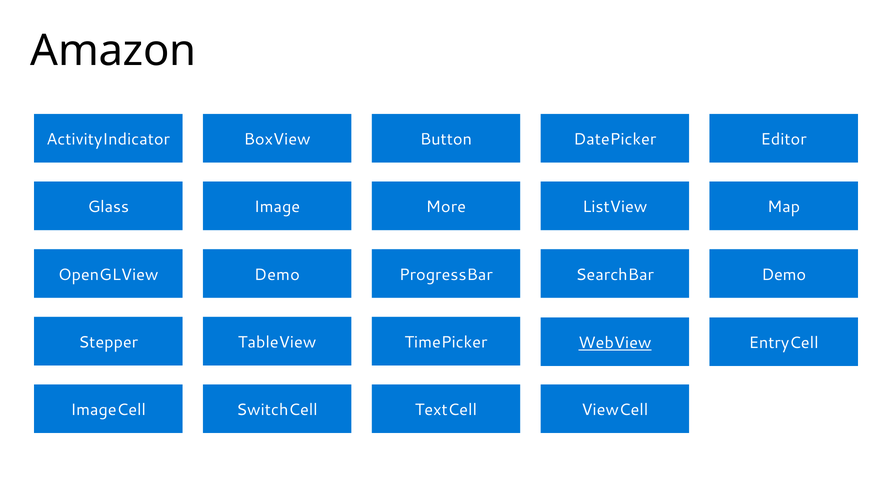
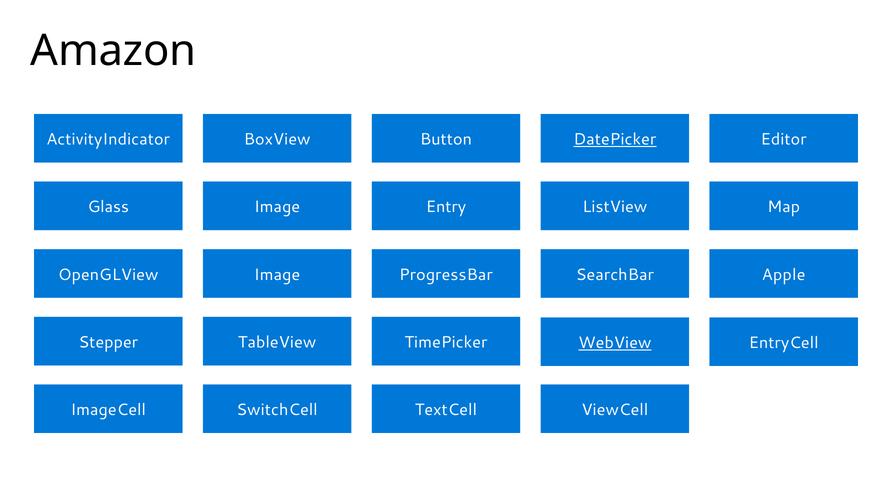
DatePicker underline: none -> present
More: More -> Entry
OpenGLView Demo: Demo -> Image
SearchBar Demo: Demo -> Apple
